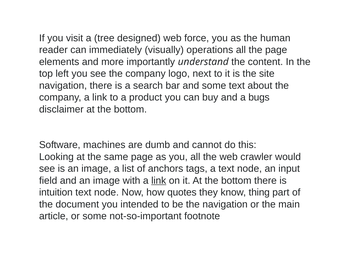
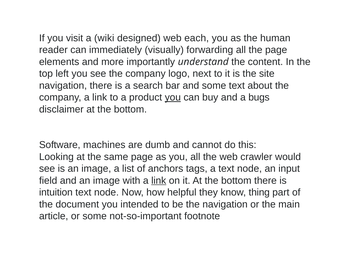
tree: tree -> wiki
force: force -> each
operations: operations -> forwarding
you at (173, 97) underline: none -> present
quotes: quotes -> helpful
